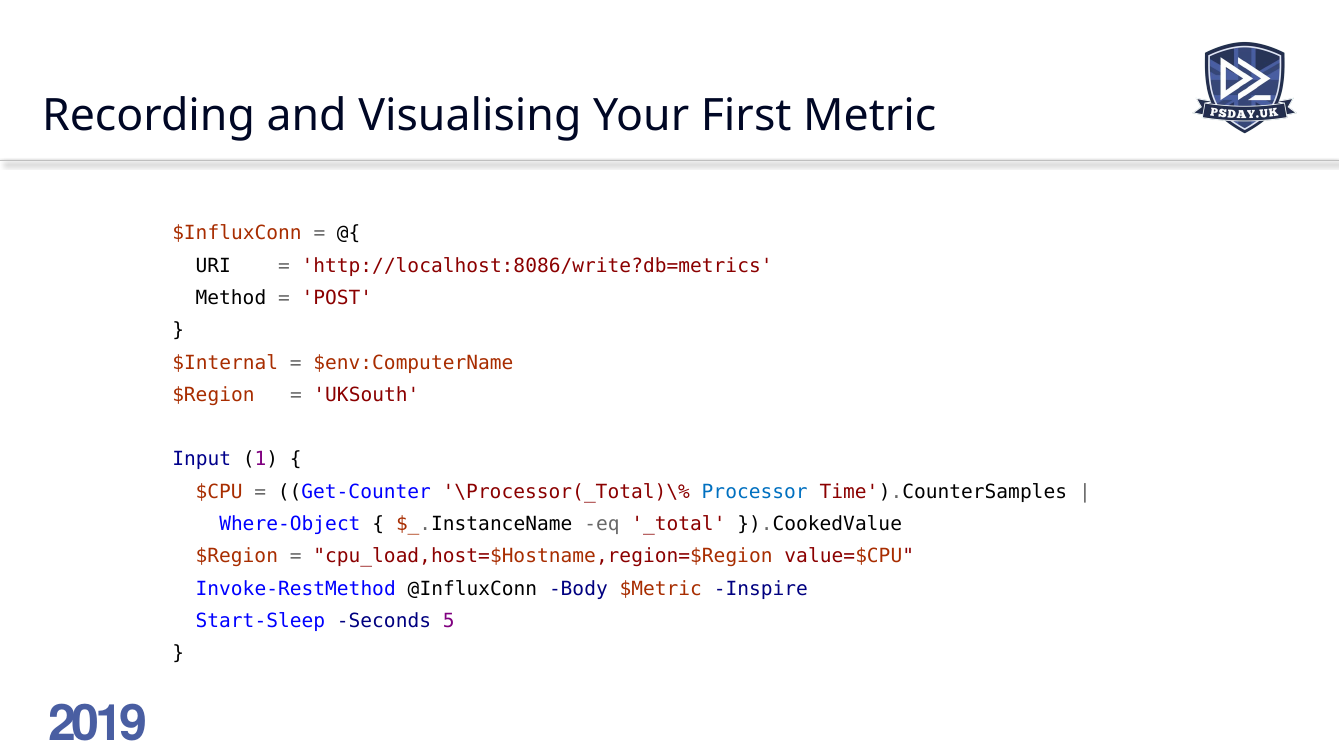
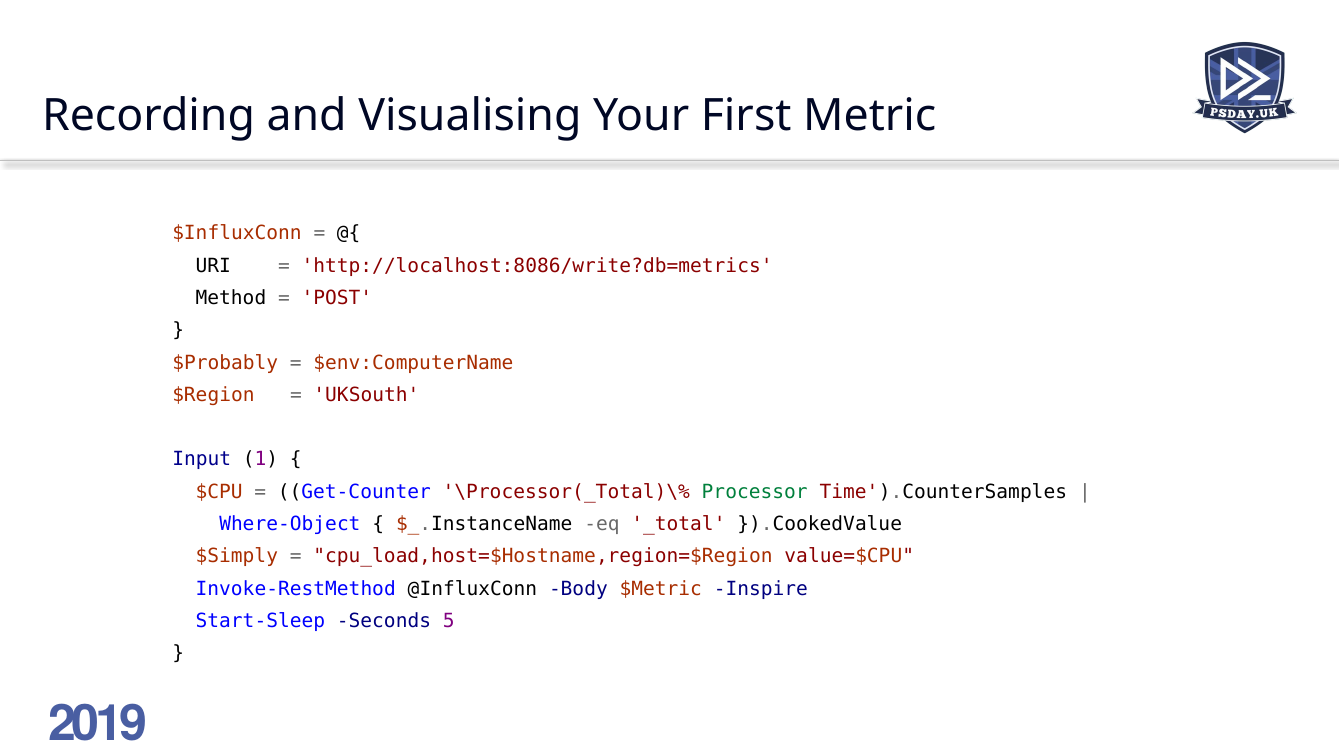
$Internal: $Internal -> $Probably
Processor colour: blue -> green
$Region at (237, 557): $Region -> $Simply
